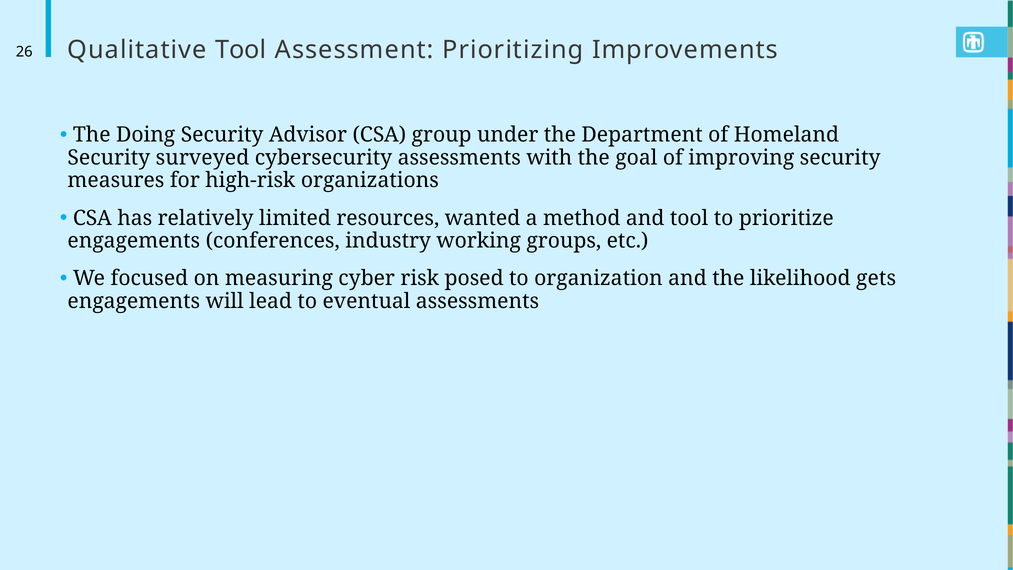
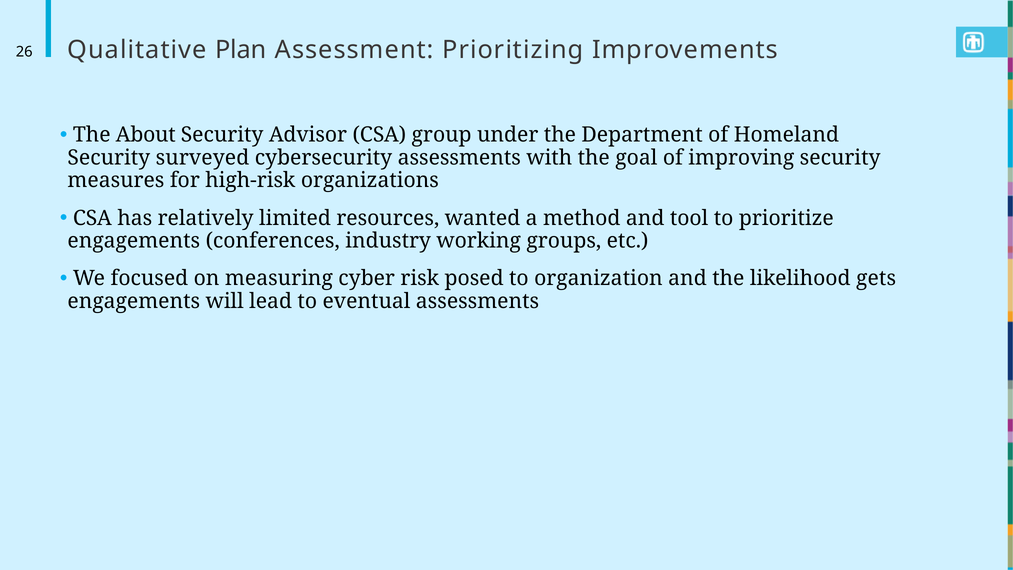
Qualitative Tool: Tool -> Plan
Doing: Doing -> About
